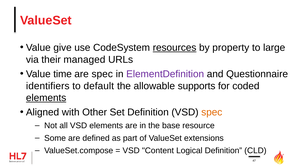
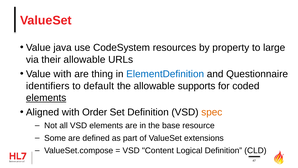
give: give -> java
resources underline: present -> none
their managed: managed -> allowable
Value time: time -> with
are spec: spec -> thing
ElementDefinition colour: purple -> blue
Other: Other -> Order
